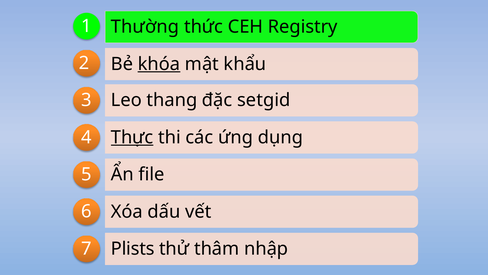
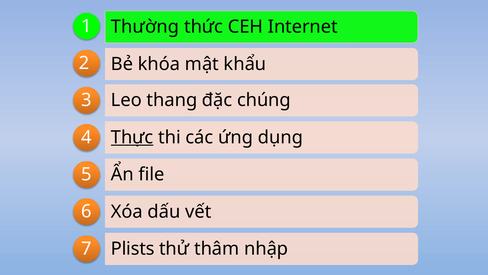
Registry: Registry -> Internet
khóa underline: present -> none
setgid: setgid -> chúng
